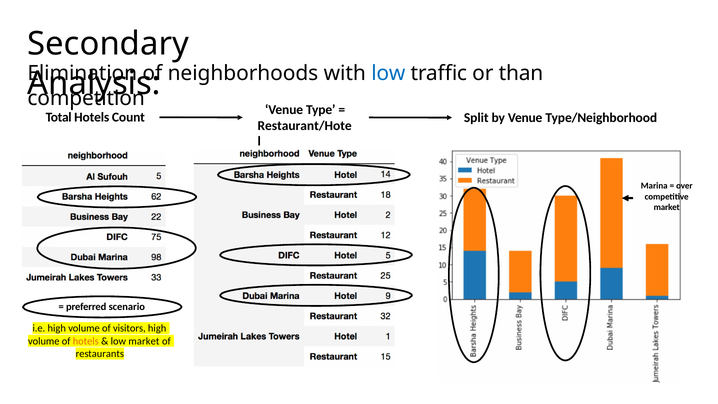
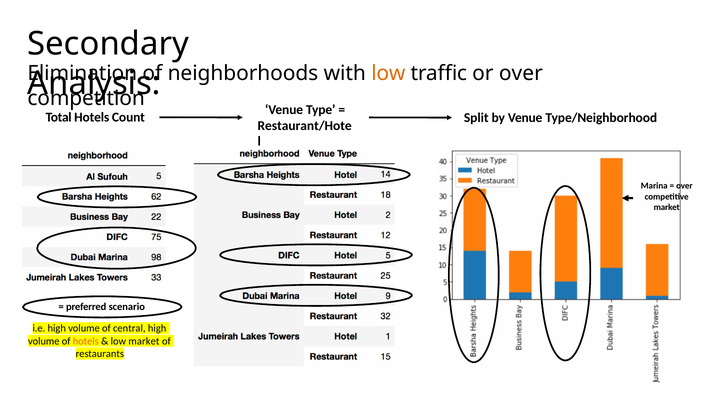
low at (388, 73) colour: blue -> orange
or than: than -> over
visitors: visitors -> central
